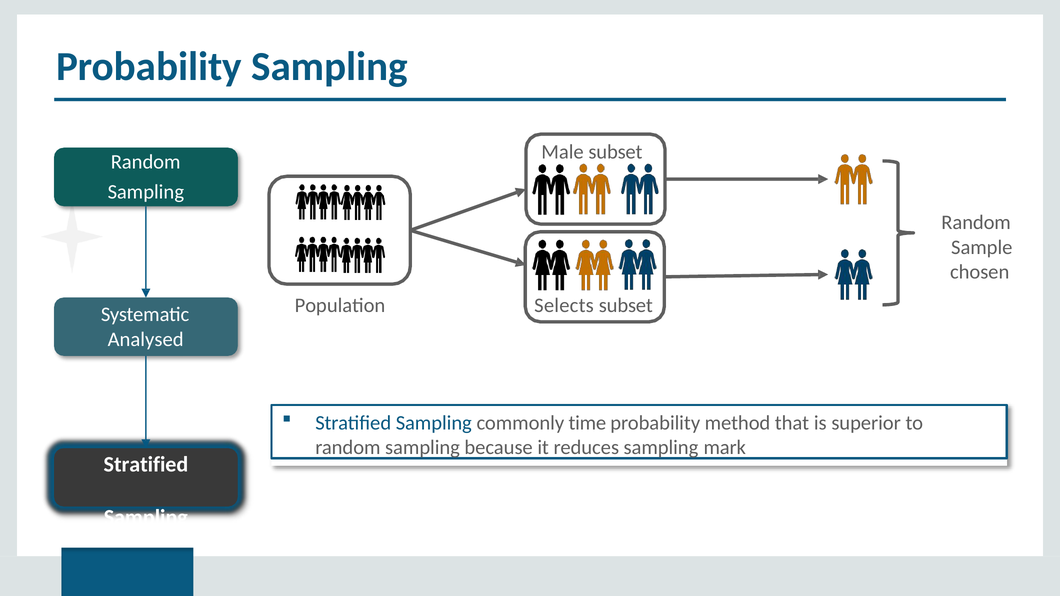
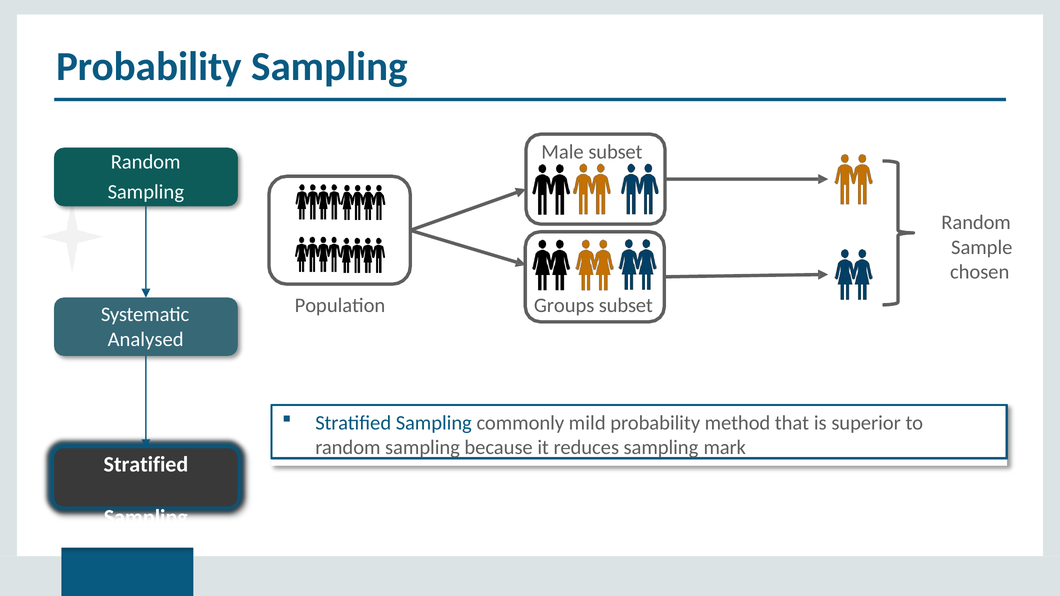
Selects: Selects -> Groups
time: time -> mild
